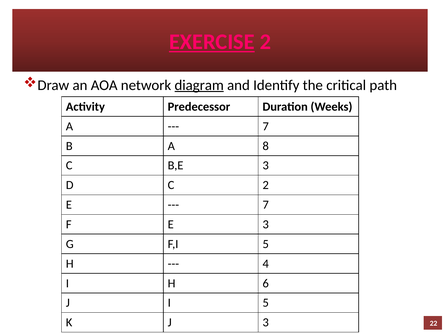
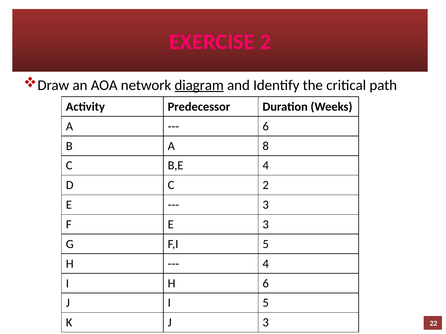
EXERCISE underline: present -> none
7 at (266, 126): 7 -> 6
B,E 3: 3 -> 4
7 at (266, 205): 7 -> 3
